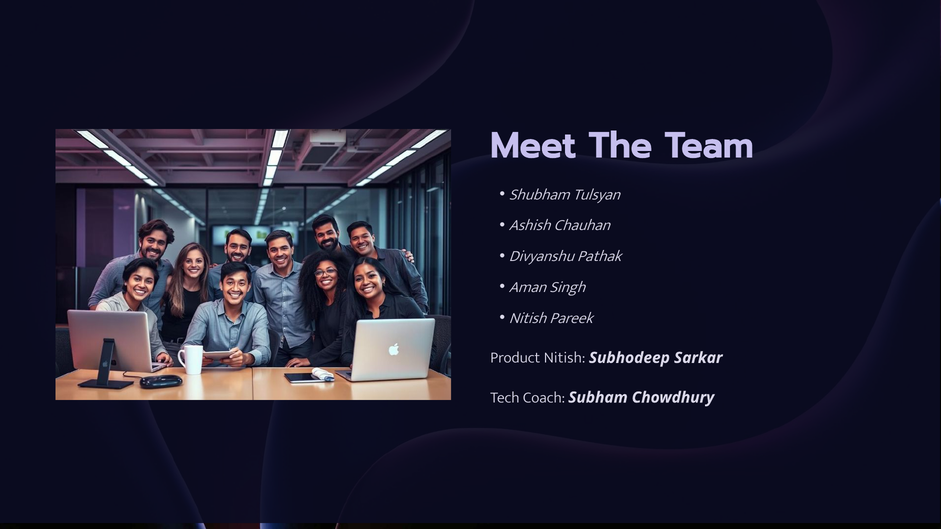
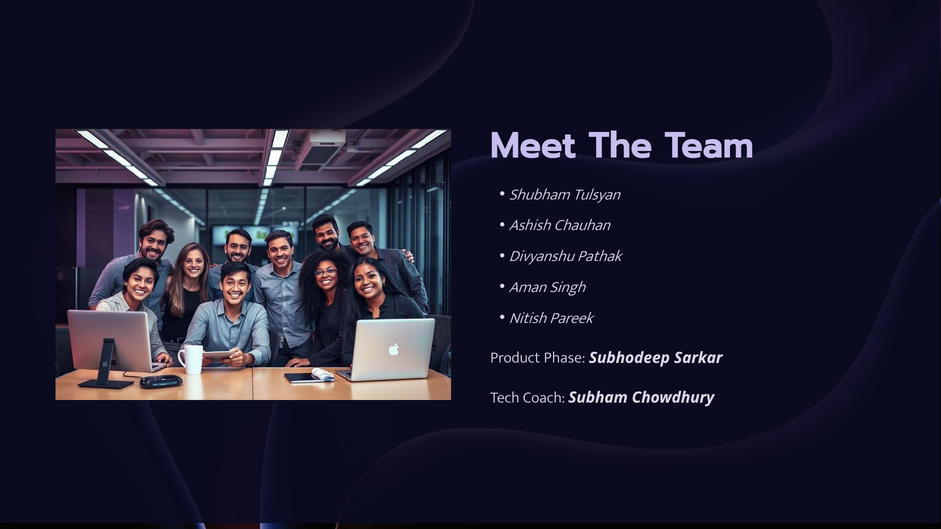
Product Nitish: Nitish -> Phase
